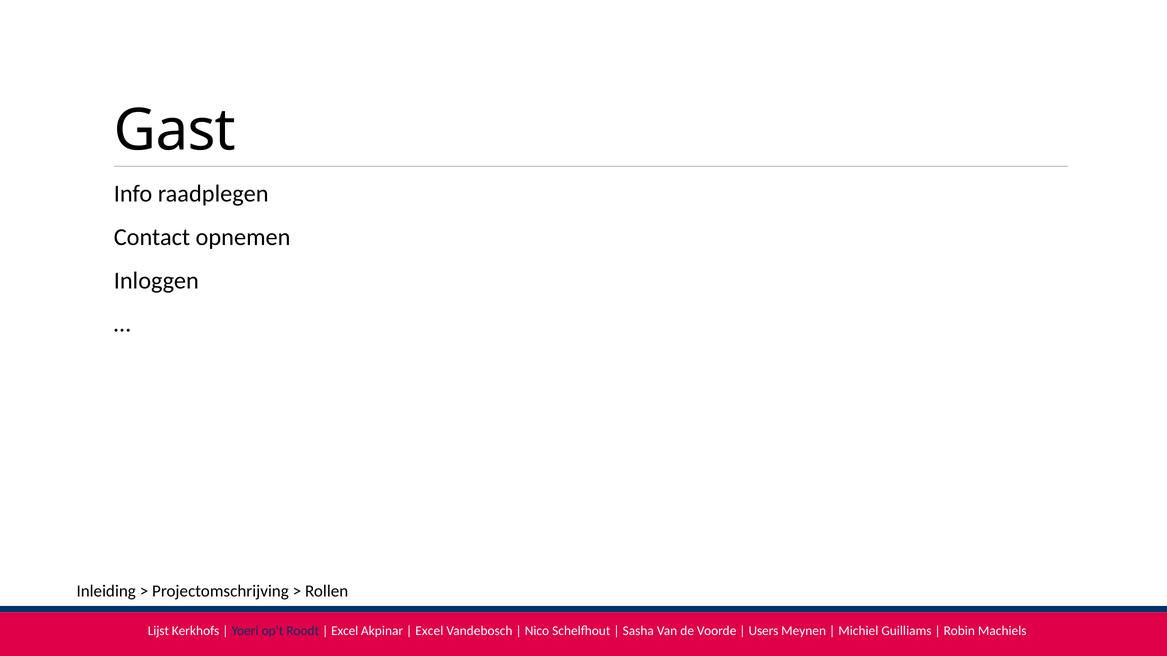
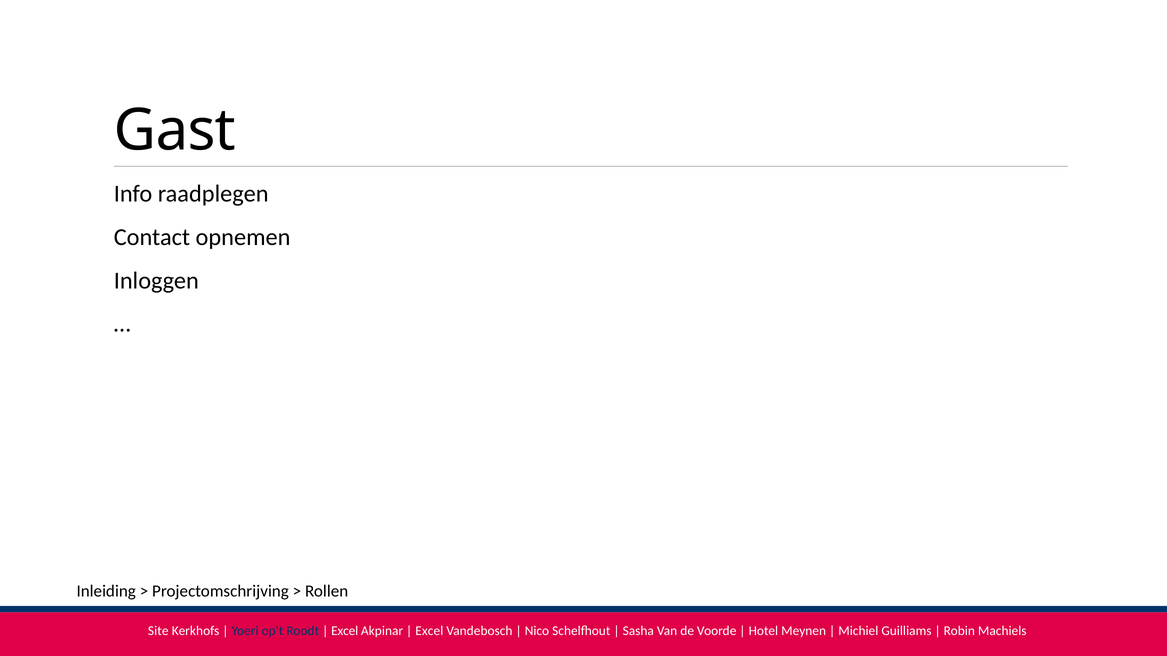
Lijst: Lijst -> Site
Users: Users -> Hotel
